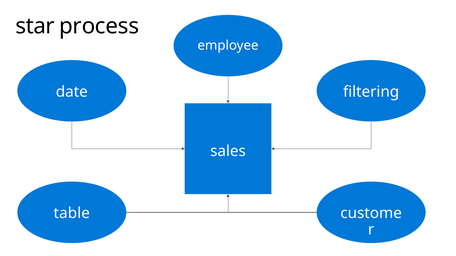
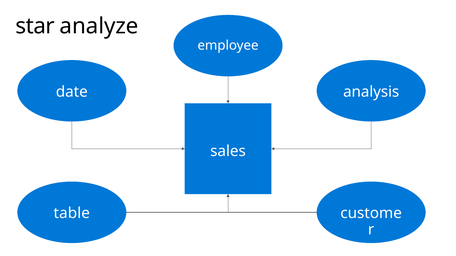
process: process -> analyze
filtering: filtering -> analysis
